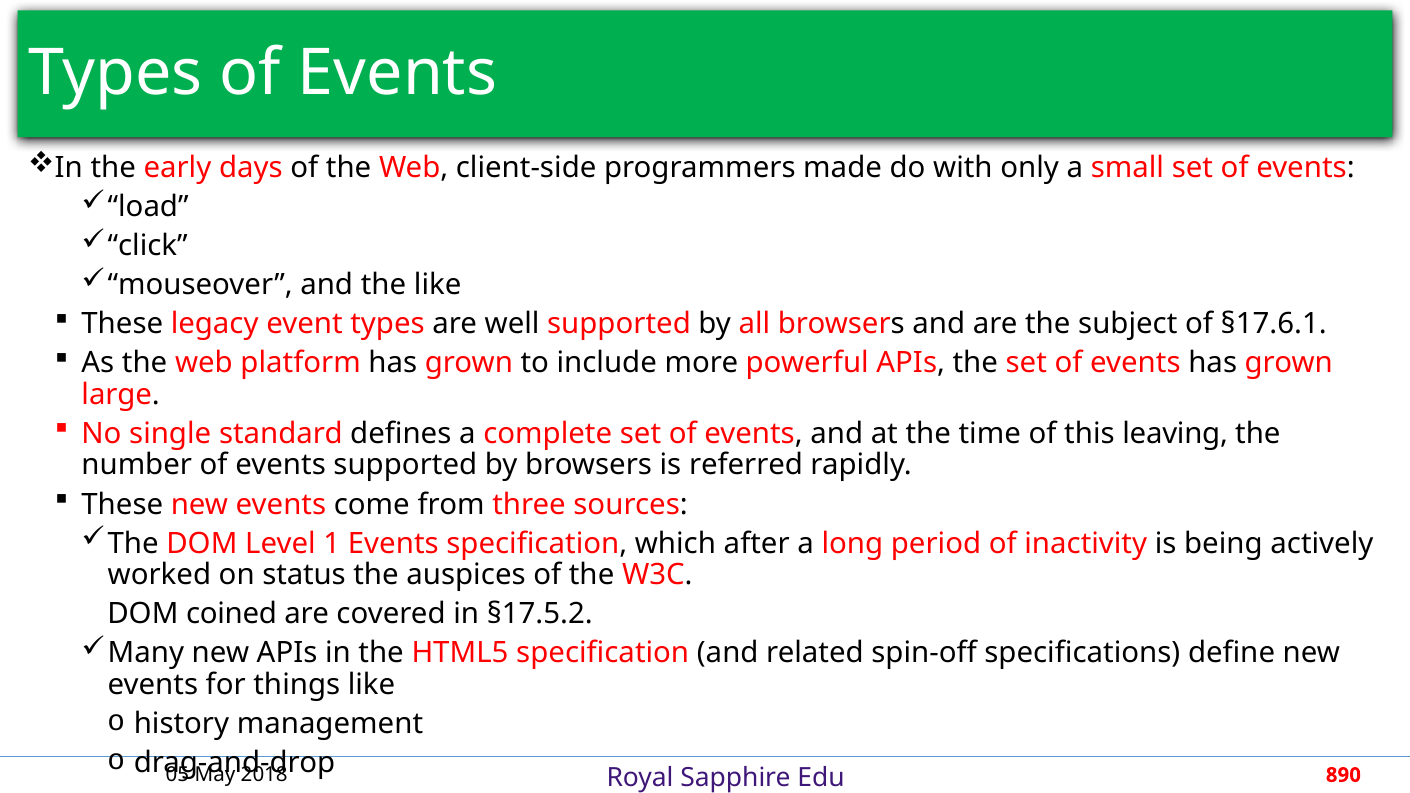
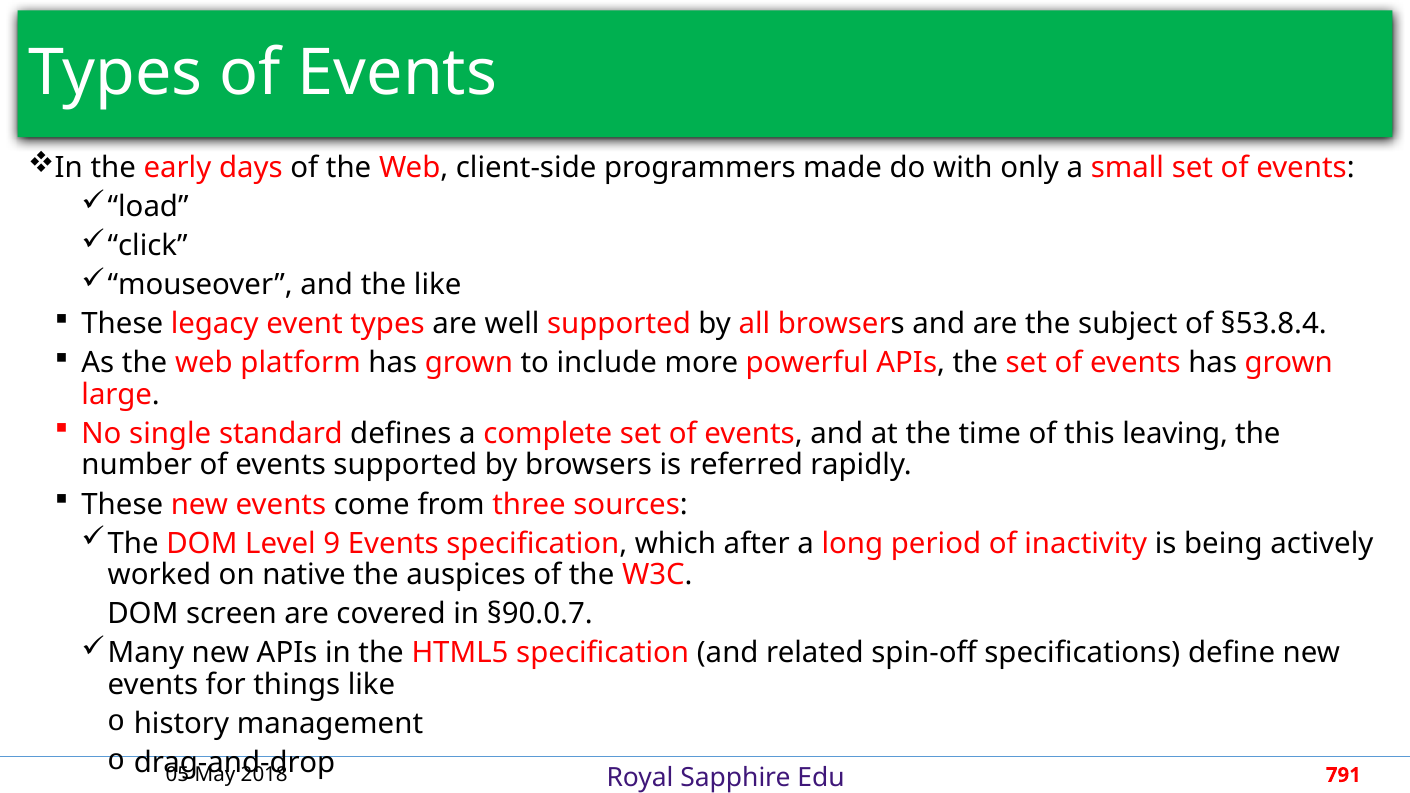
§17.6.1: §17.6.1 -> §53.8.4
1: 1 -> 9
status: status -> native
coined: coined -> screen
§17.5.2: §17.5.2 -> §90.0.7
890: 890 -> 791
